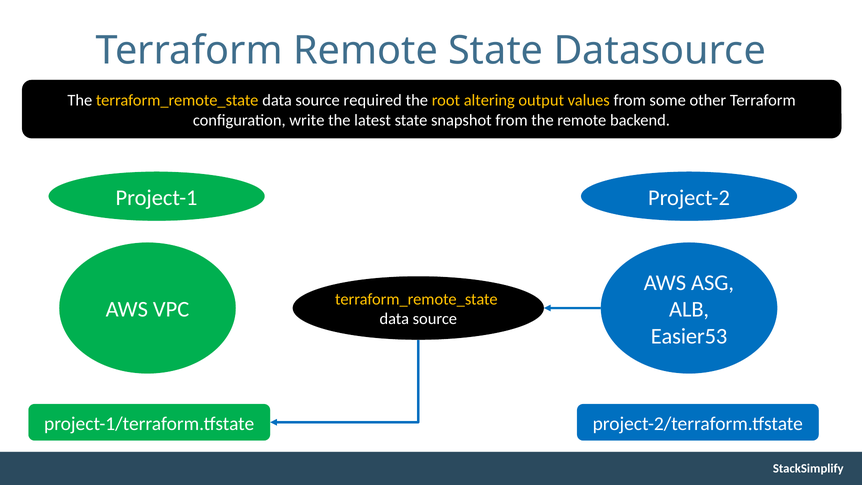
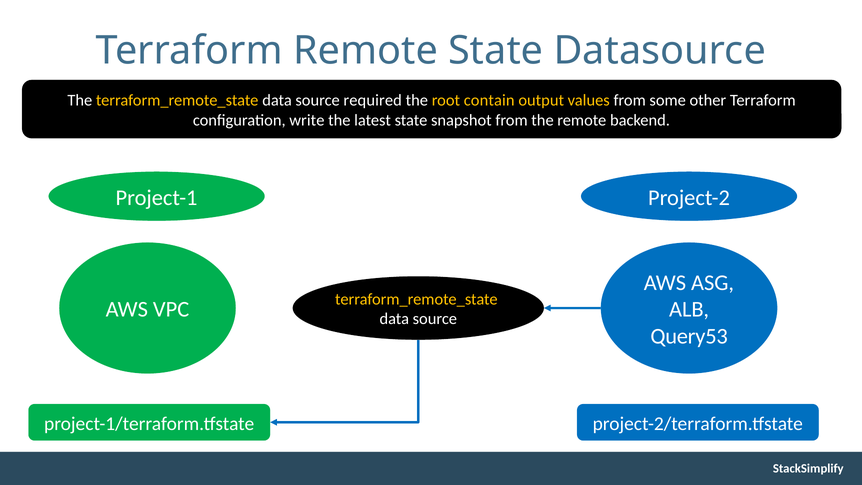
altering: altering -> contain
Easier53: Easier53 -> Query53
